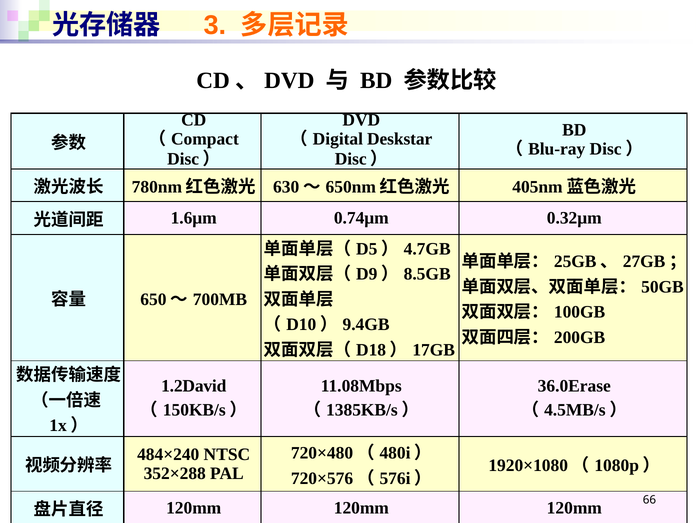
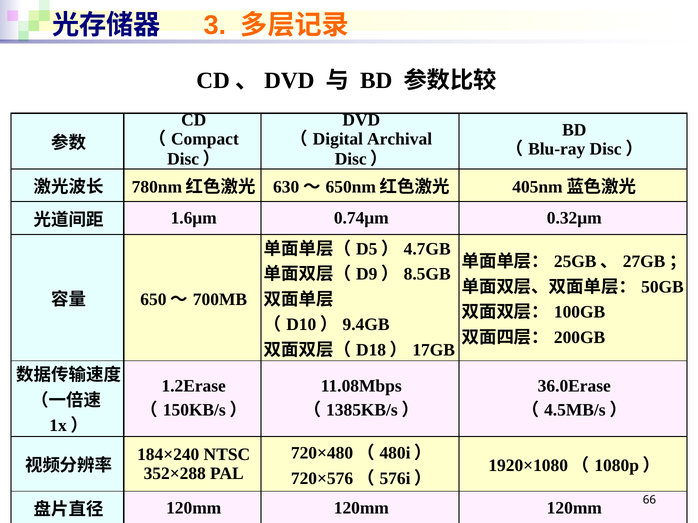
Deskstar: Deskstar -> Archival
1.2David: 1.2David -> 1.2Erase
484×240: 484×240 -> 184×240
